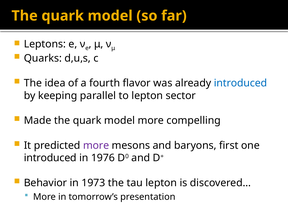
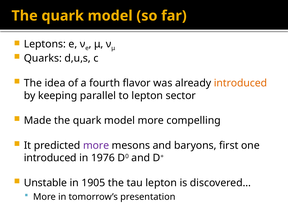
introduced at (241, 83) colour: blue -> orange
Behavior: Behavior -> Unstable
1973: 1973 -> 1905
